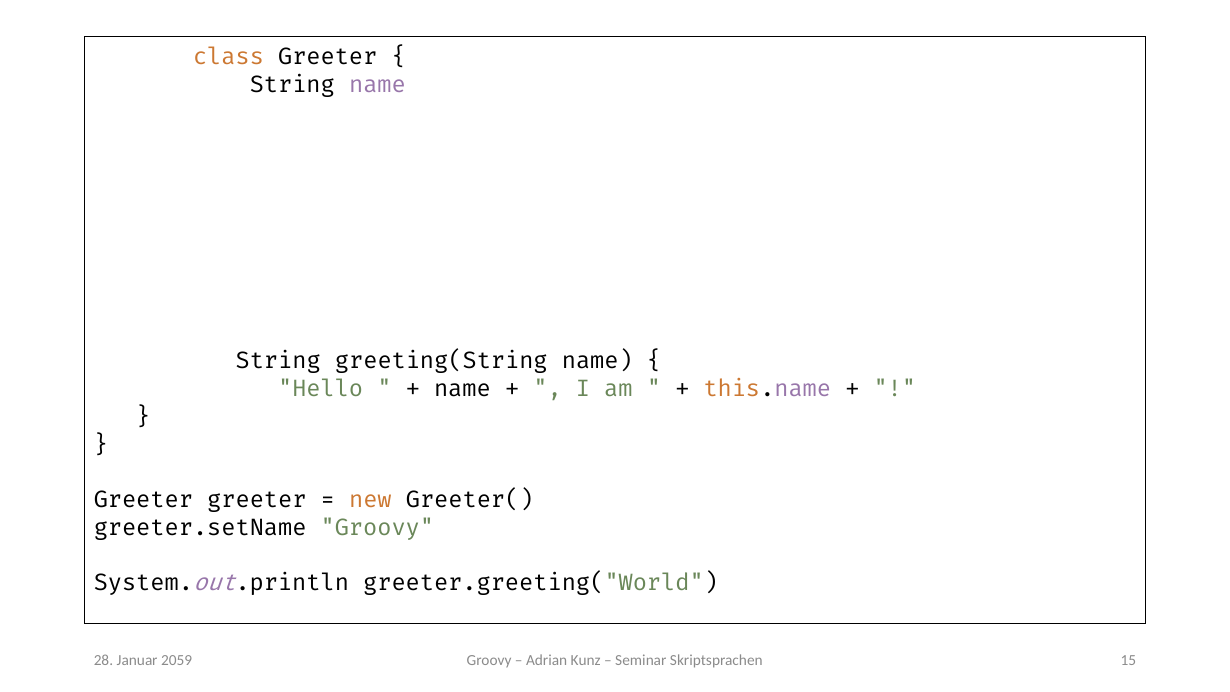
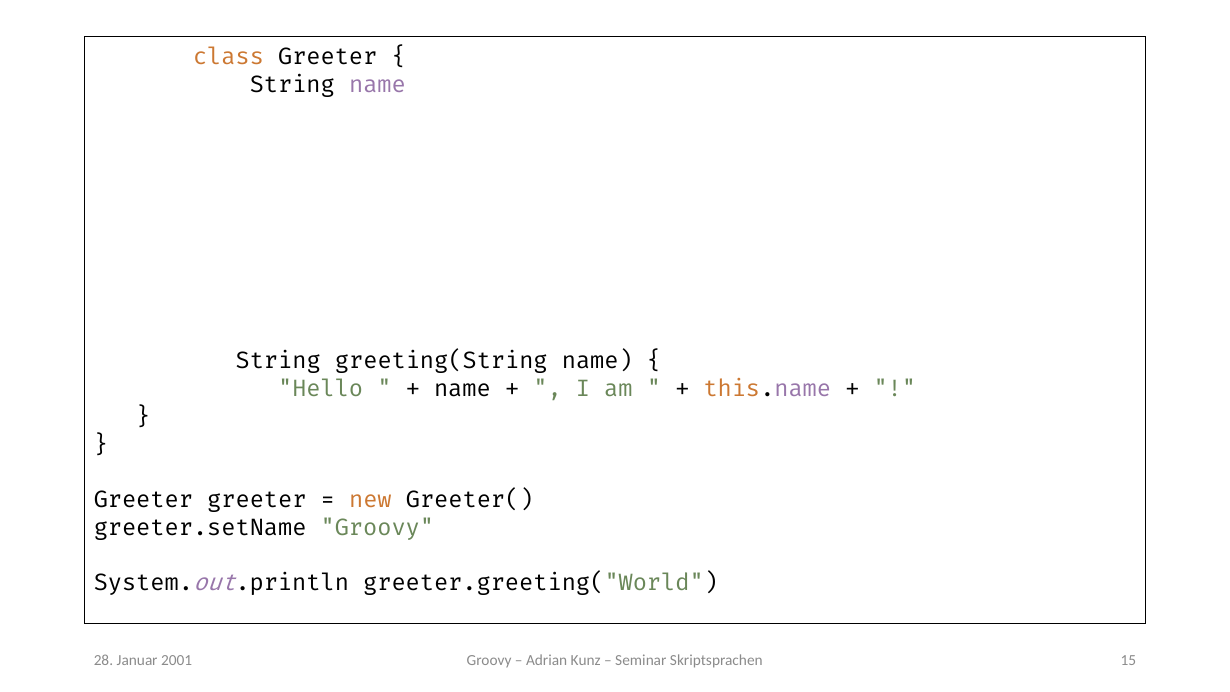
2059: 2059 -> 2001
